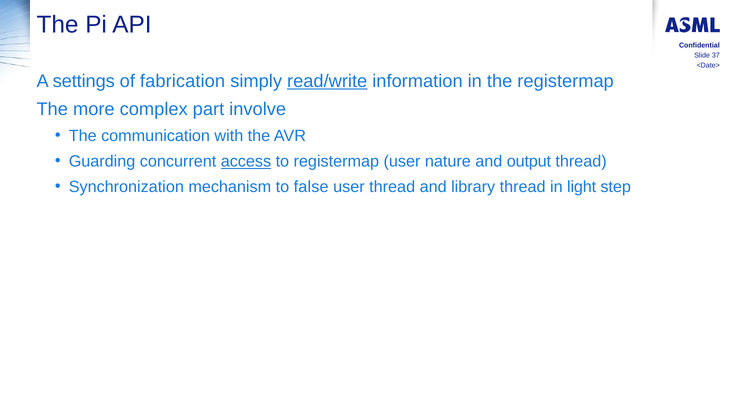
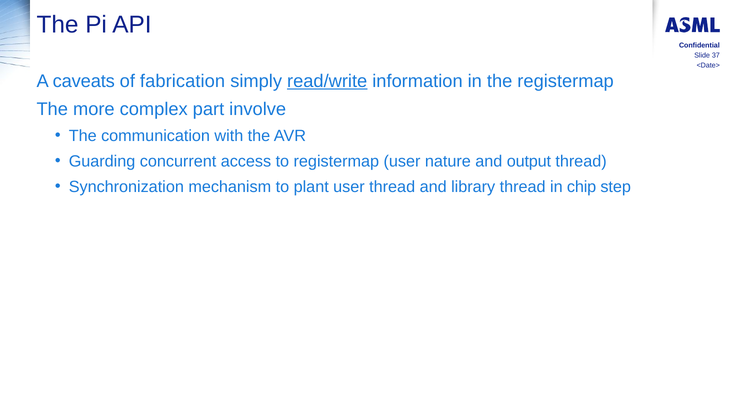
settings: settings -> caveats
access underline: present -> none
false: false -> plant
light: light -> chip
